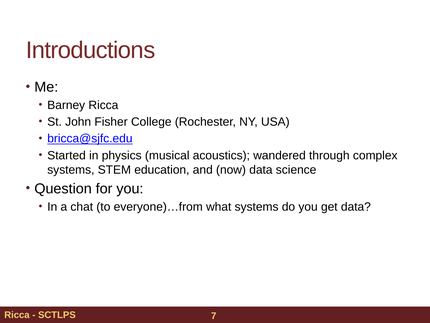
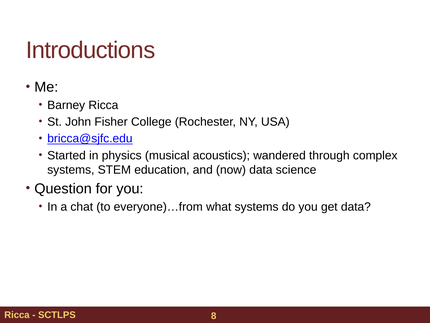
7: 7 -> 8
